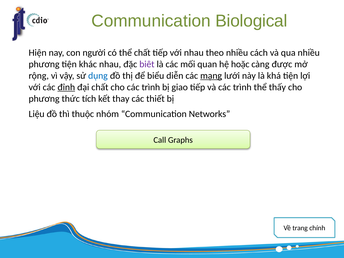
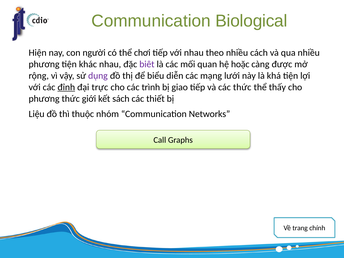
thể chất: chất -> chơi
dụng colour: blue -> purple
mạng underline: present -> none
đại chất: chất -> trực
và các trình: trình -> thức
tích: tích -> giới
thay: thay -> sách
